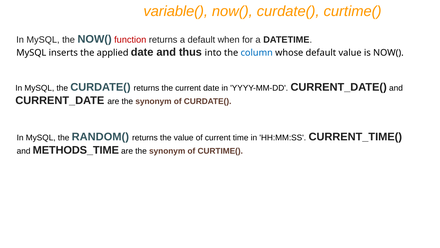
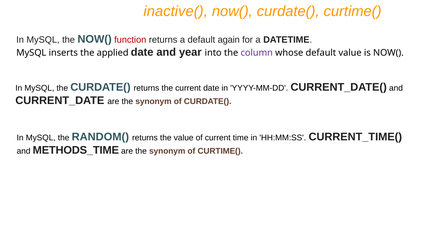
variable(: variable( -> inactive(
when: when -> again
thus: thus -> year
column colour: blue -> purple
